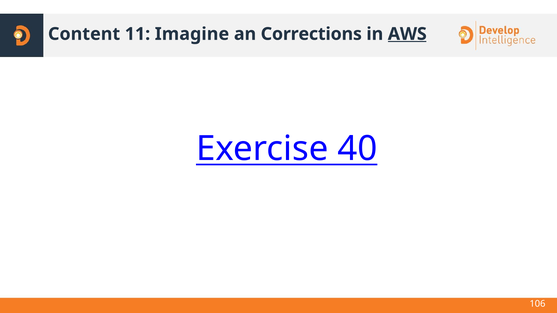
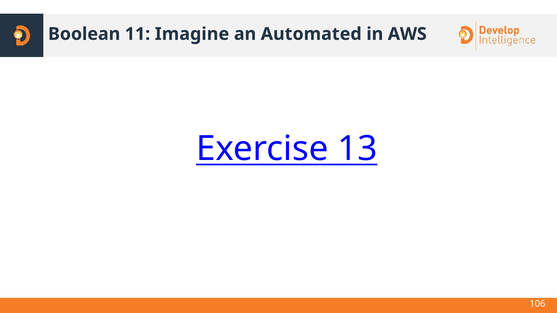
Content: Content -> Boolean
Corrections: Corrections -> Automated
AWS underline: present -> none
40: 40 -> 13
